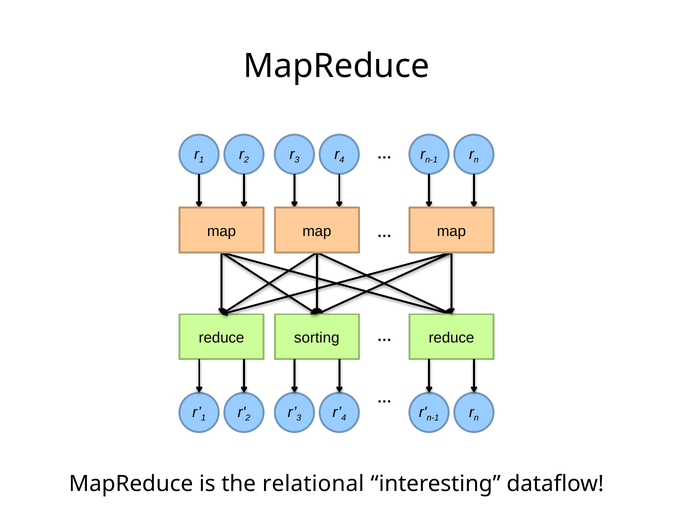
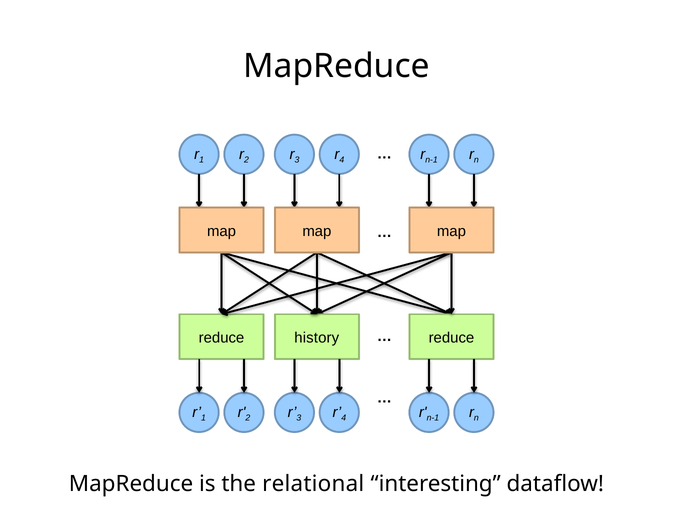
sorting: sorting -> history
